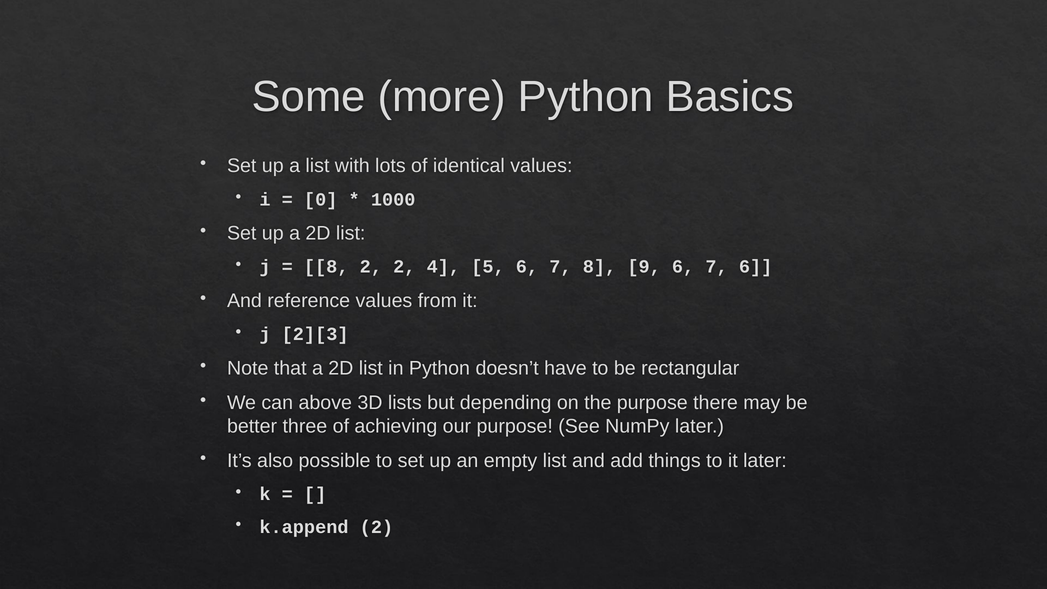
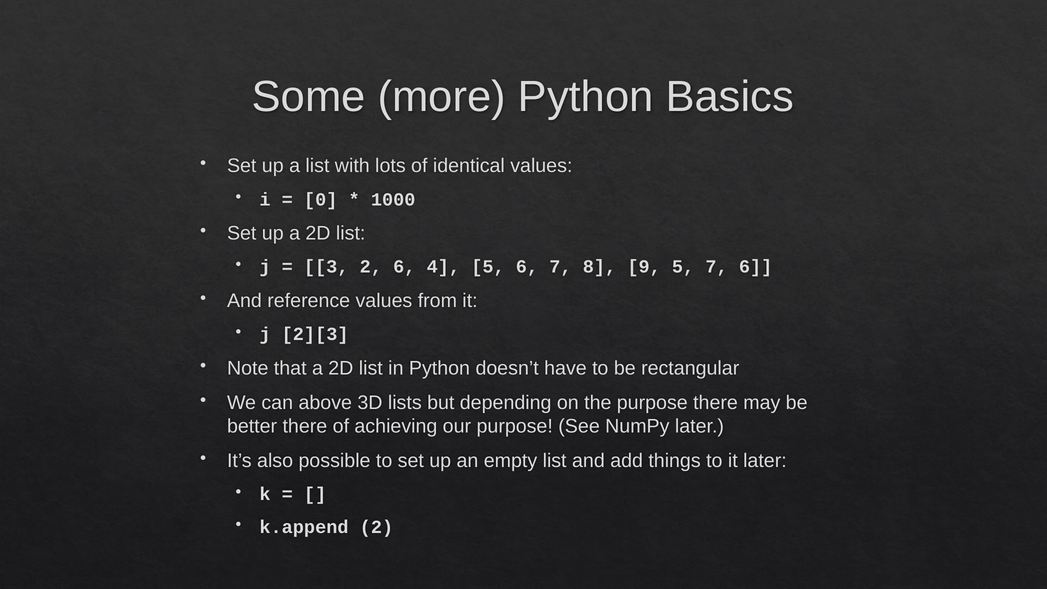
8 at (326, 267): 8 -> 3
2 2: 2 -> 6
9 6: 6 -> 5
better three: three -> there
